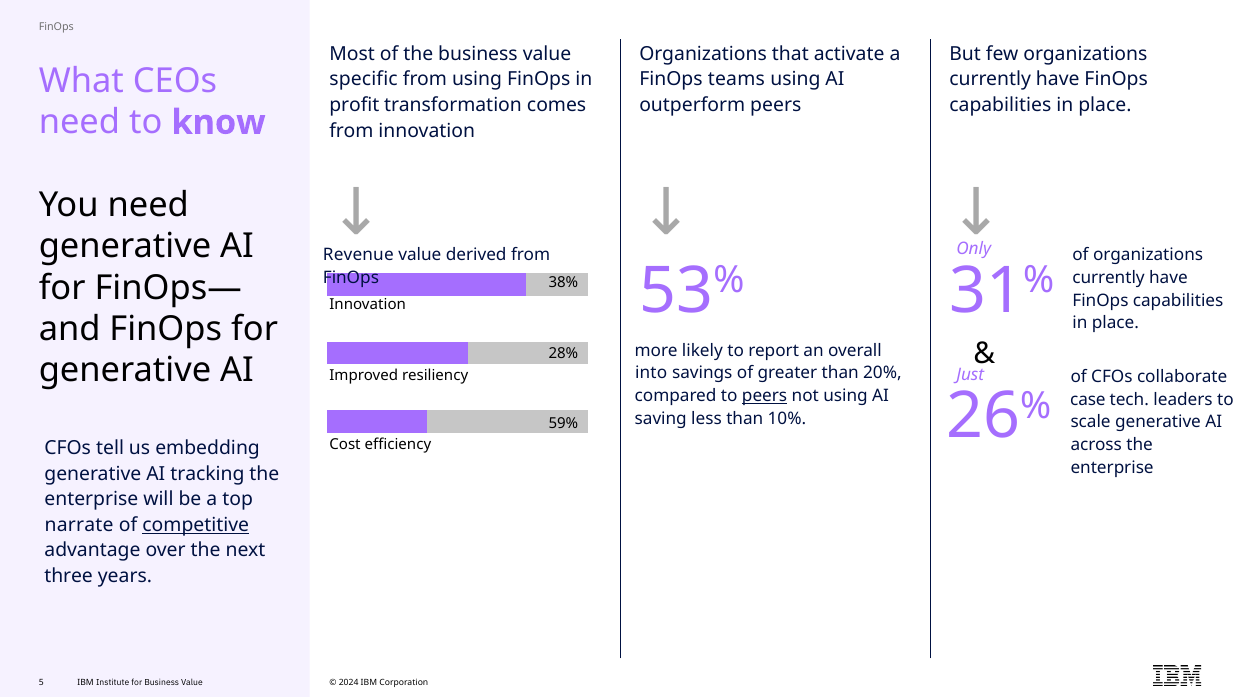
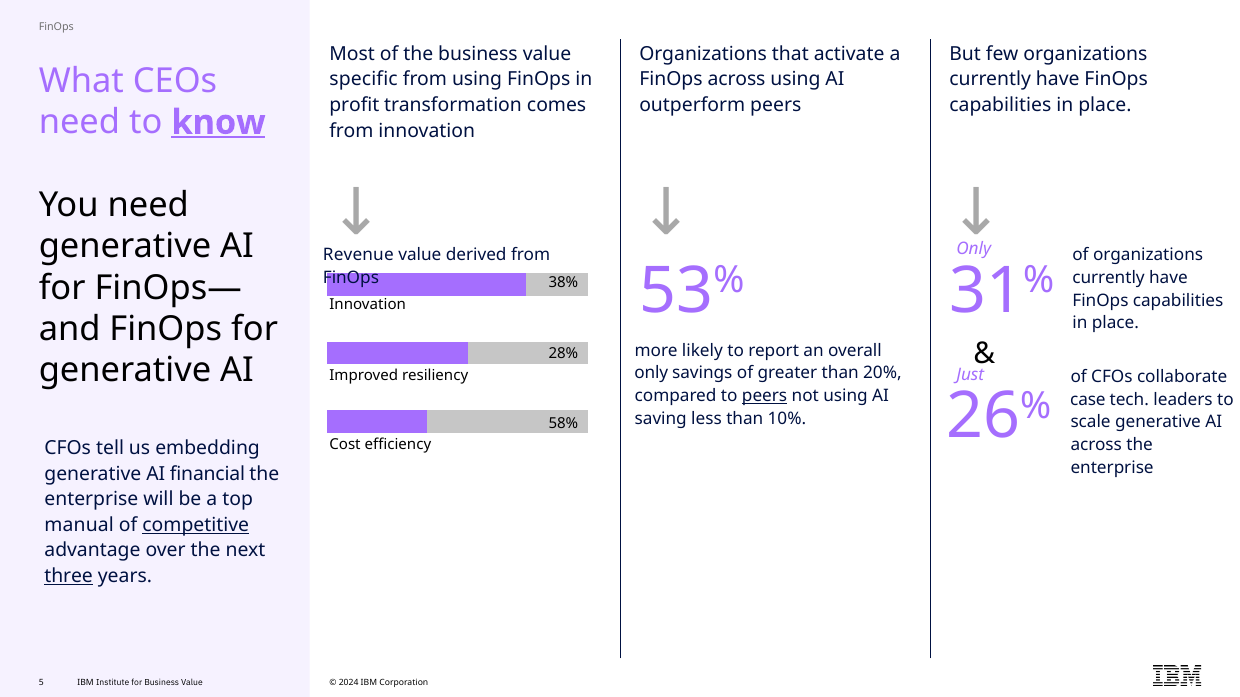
FinOps teams: teams -> across
know underline: none -> present
into at (651, 373): into -> only
59%: 59% -> 58%
tracking: tracking -> financial
narrate: narrate -> manual
three underline: none -> present
